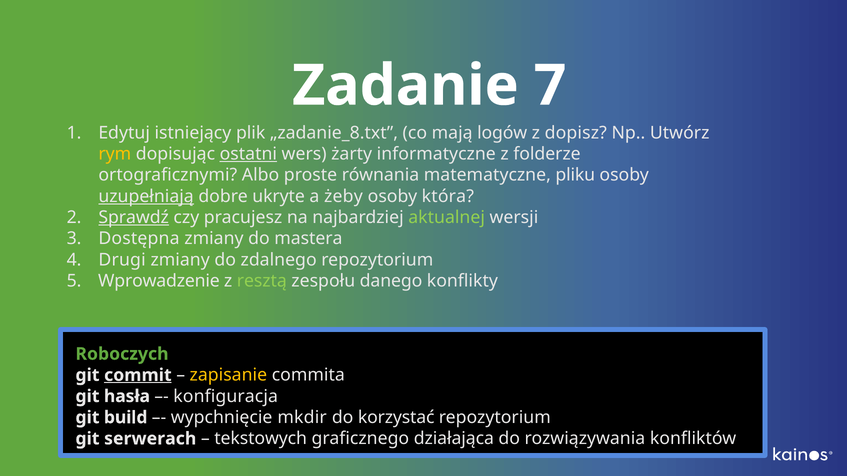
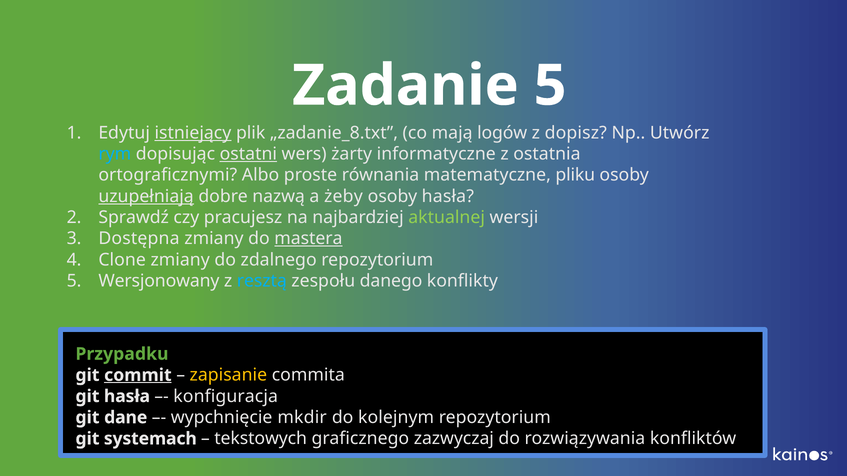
Zadanie 7: 7 -> 5
istniejący underline: none -> present
rym colour: yellow -> light blue
folderze: folderze -> ostatnia
ukryte: ukryte -> nazwą
osoby która: która -> hasła
Sprawdź underline: present -> none
mastera underline: none -> present
Drugi: Drugi -> Clone
Wprowadzenie: Wprowadzenie -> Wersjonowany
resztą colour: light green -> light blue
Roboczych: Roboczych -> Przypadku
build: build -> dane
korzystać: korzystać -> kolejnym
serwerach: serwerach -> systemach
działająca: działająca -> zazwyczaj
